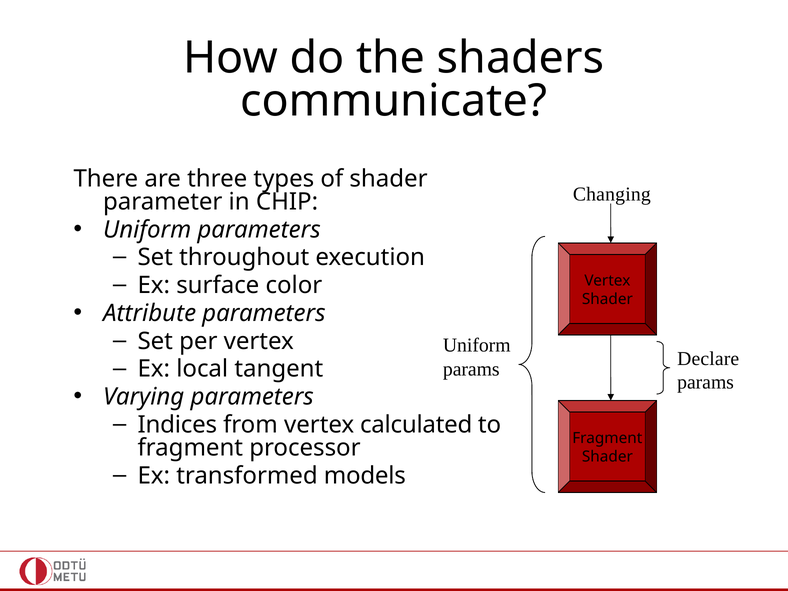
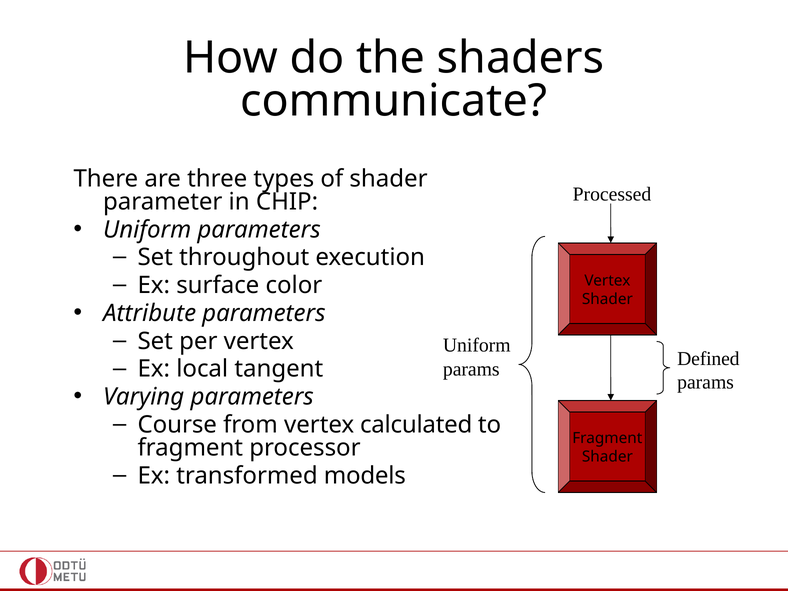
Changing: Changing -> Processed
Declare: Declare -> Defined
Indices: Indices -> Course
